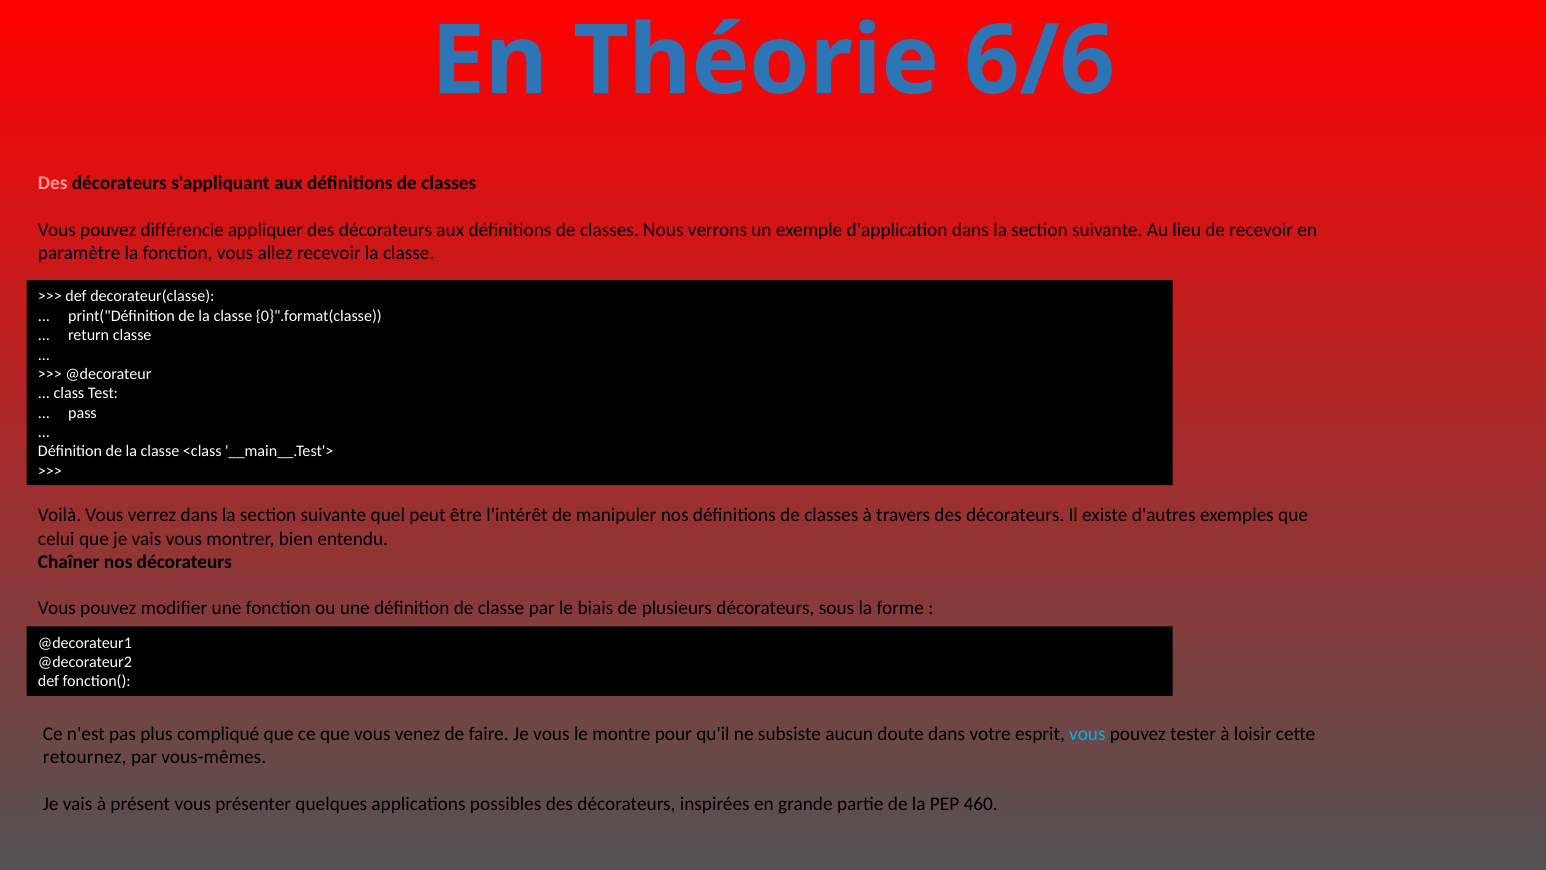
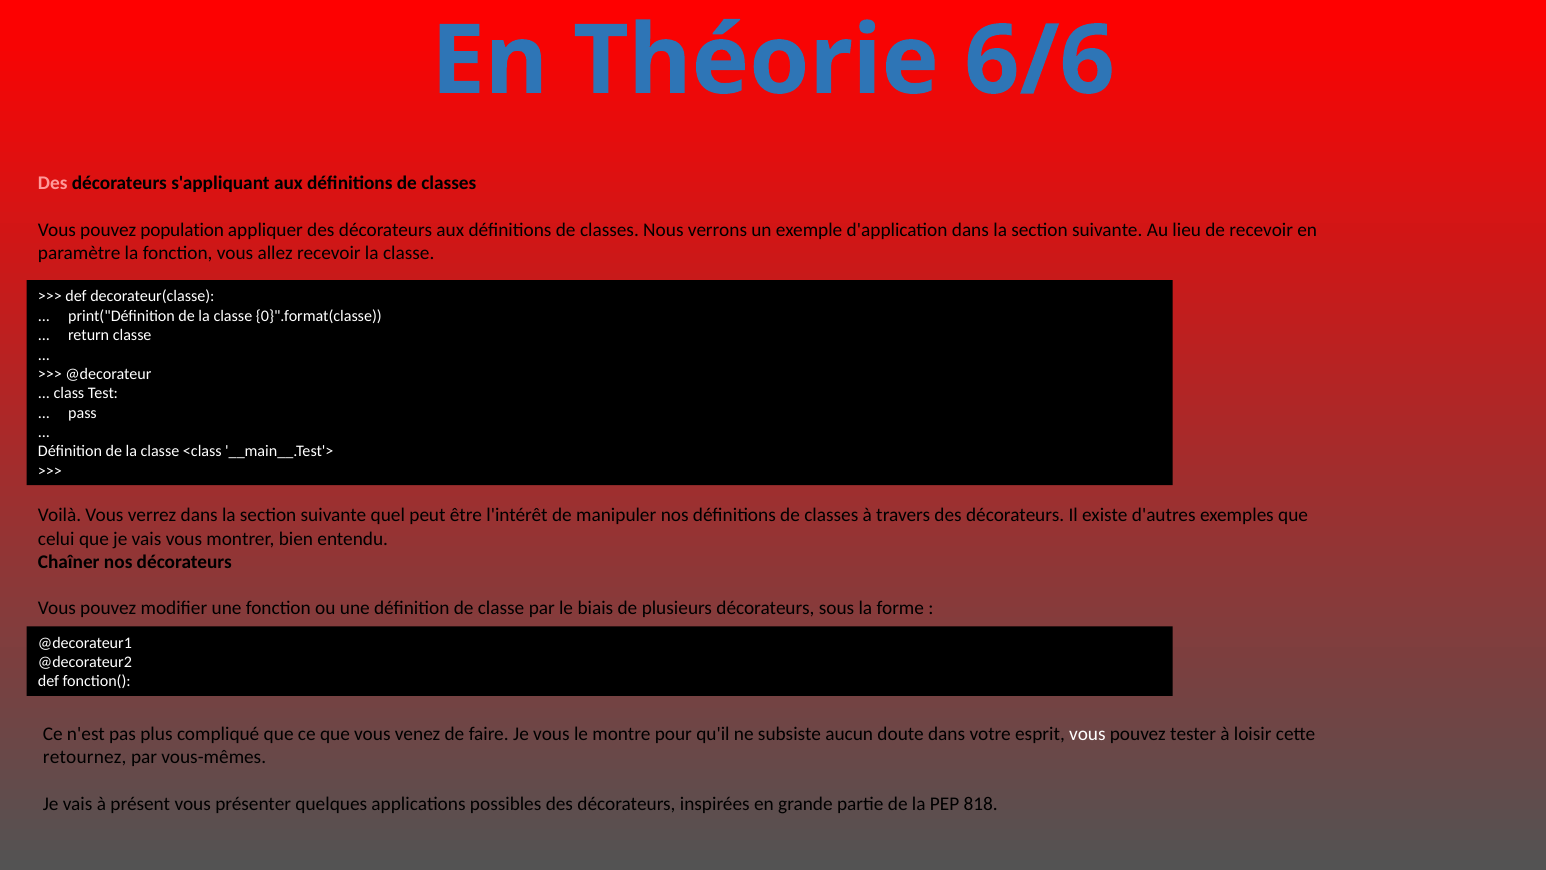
différencie: différencie -> population
vous at (1087, 734) colour: light blue -> white
460: 460 -> 818
